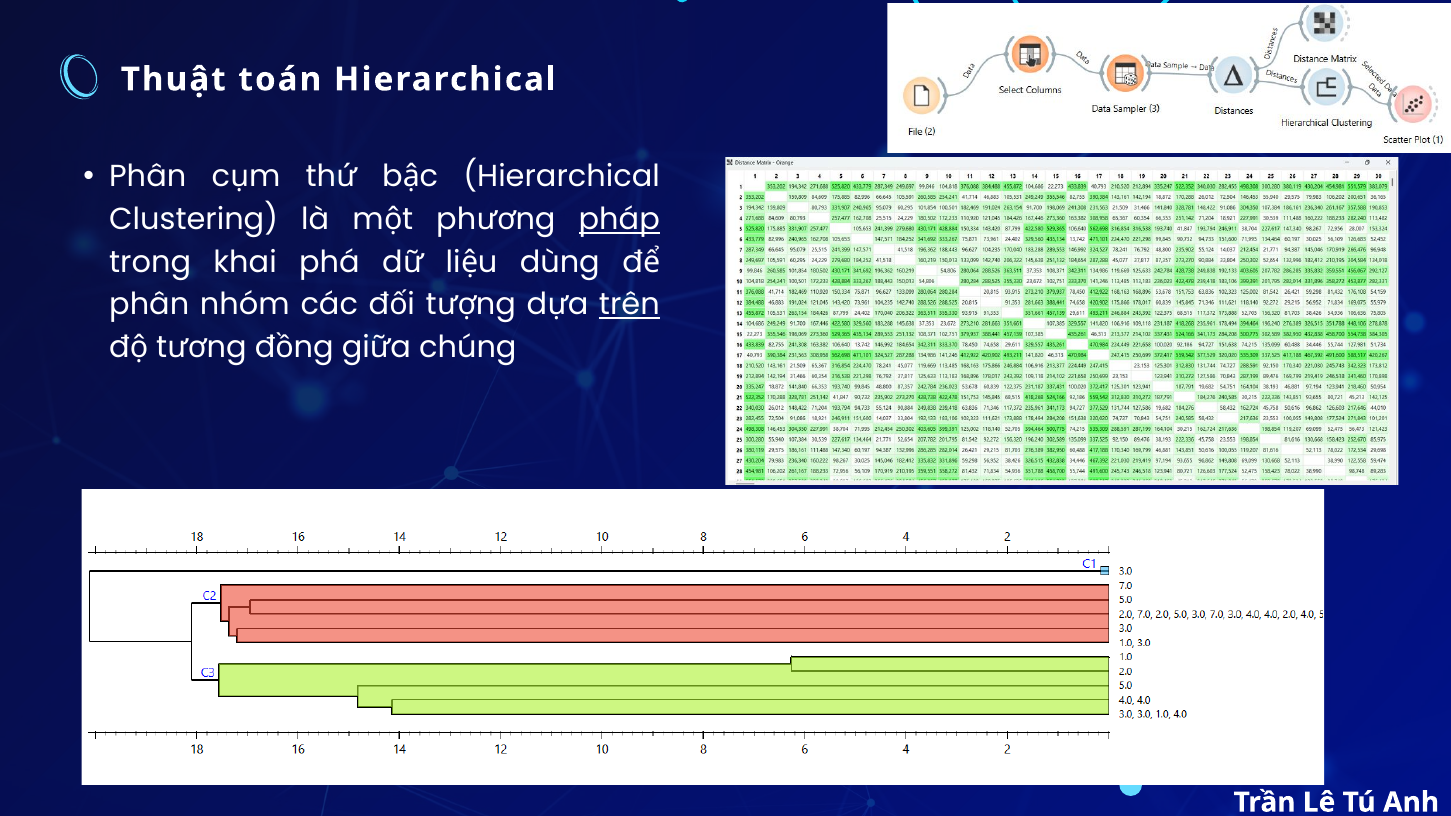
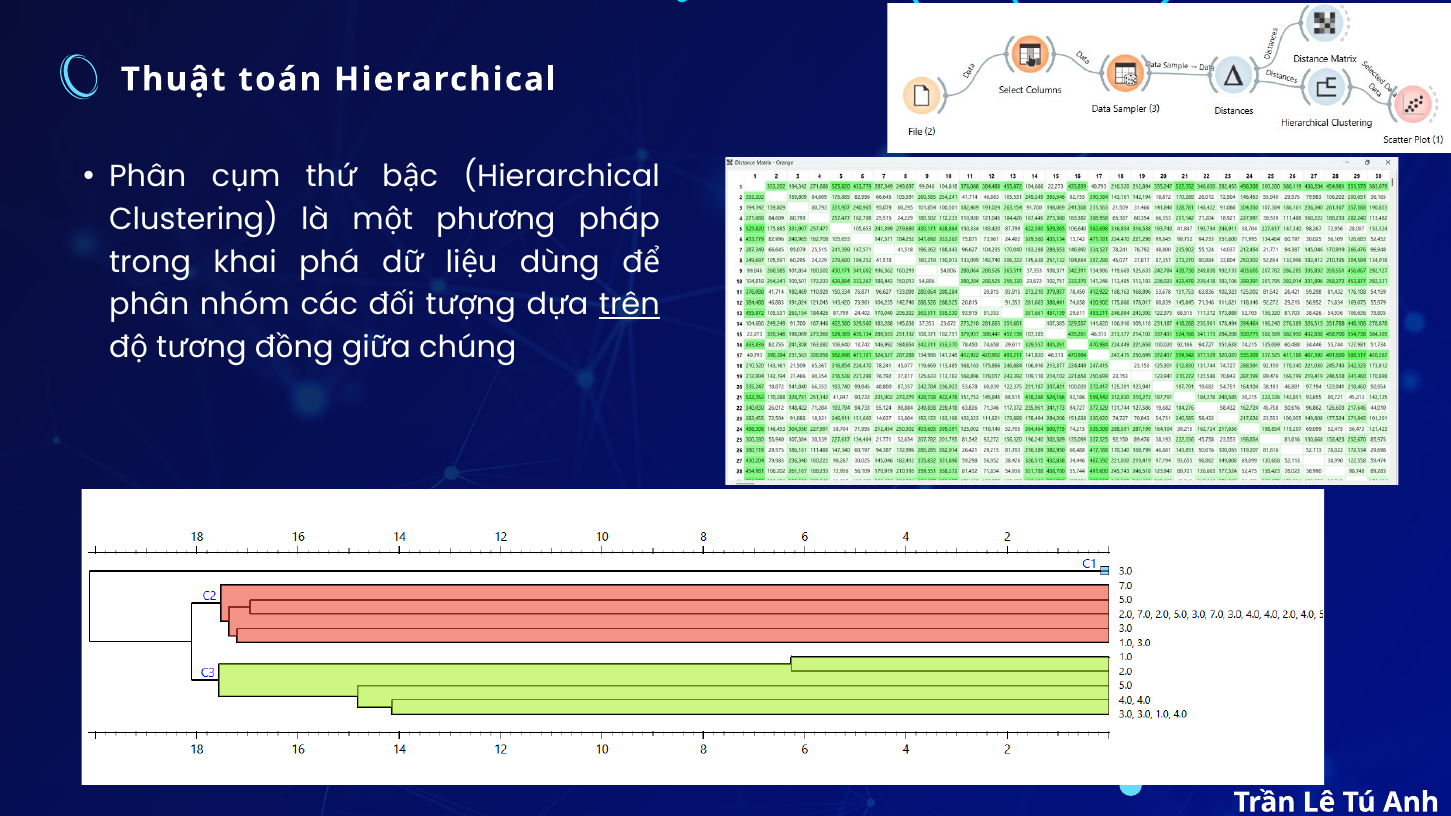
pháp underline: present -> none
